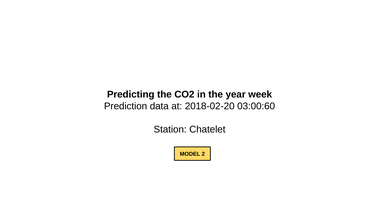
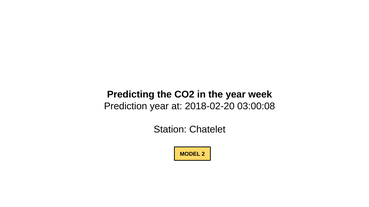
Prediction data: data -> year
03:00:60: 03:00:60 -> 03:00:08
